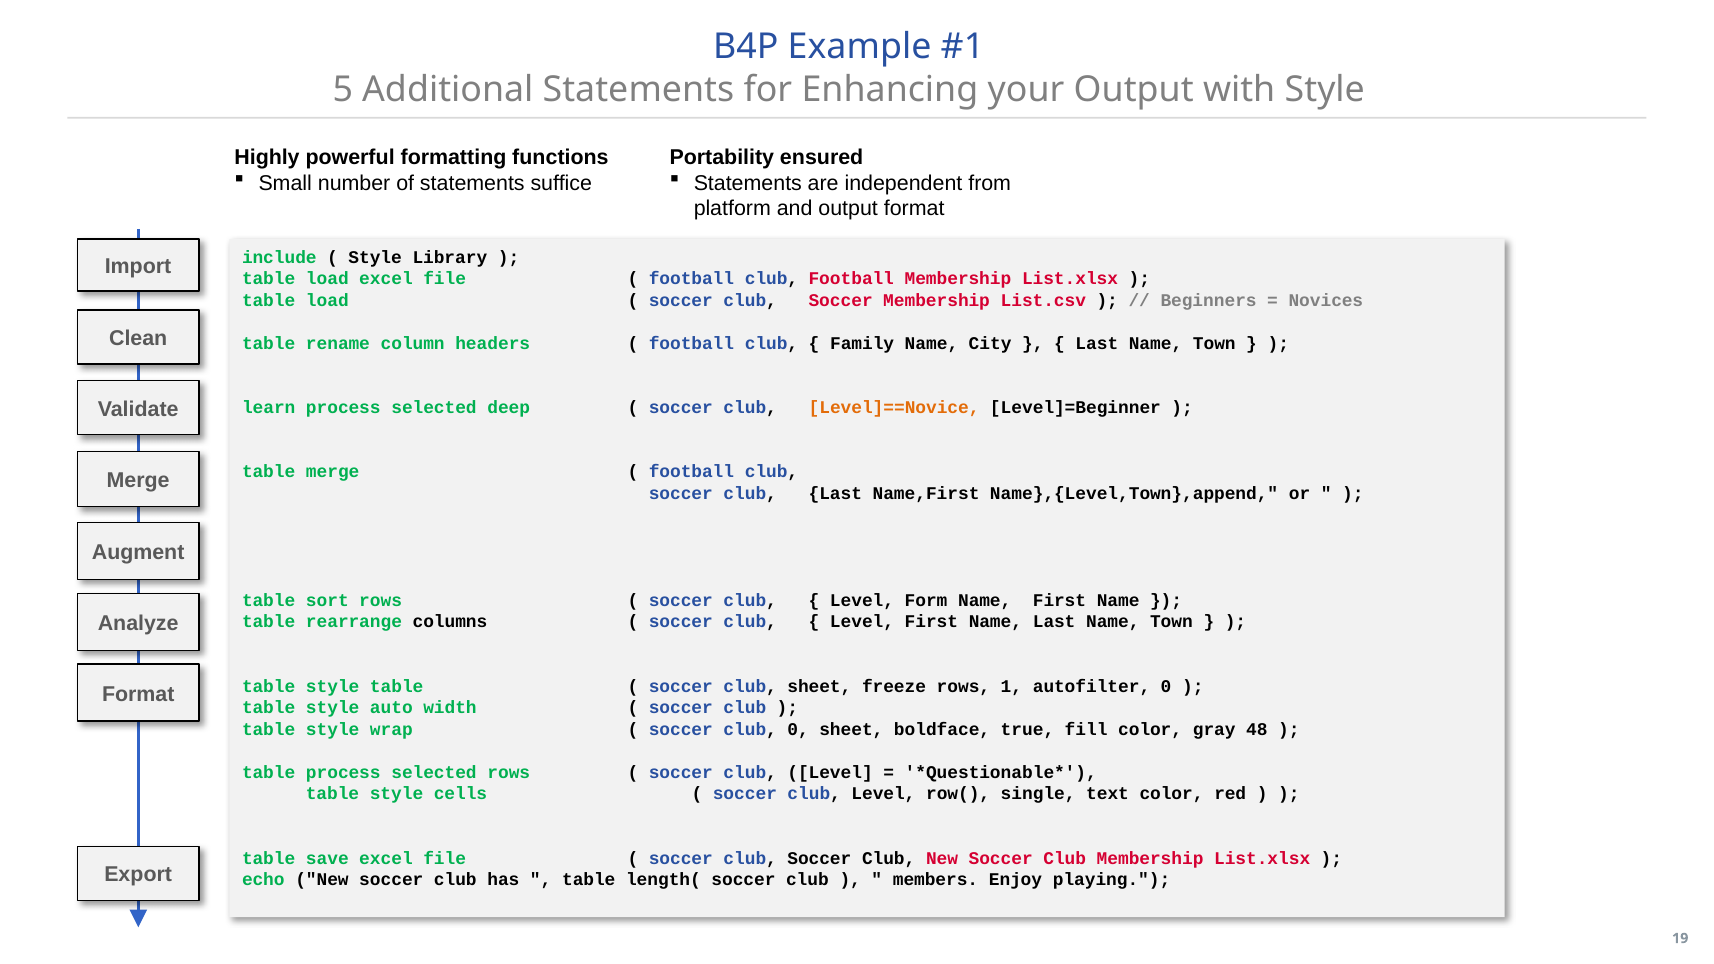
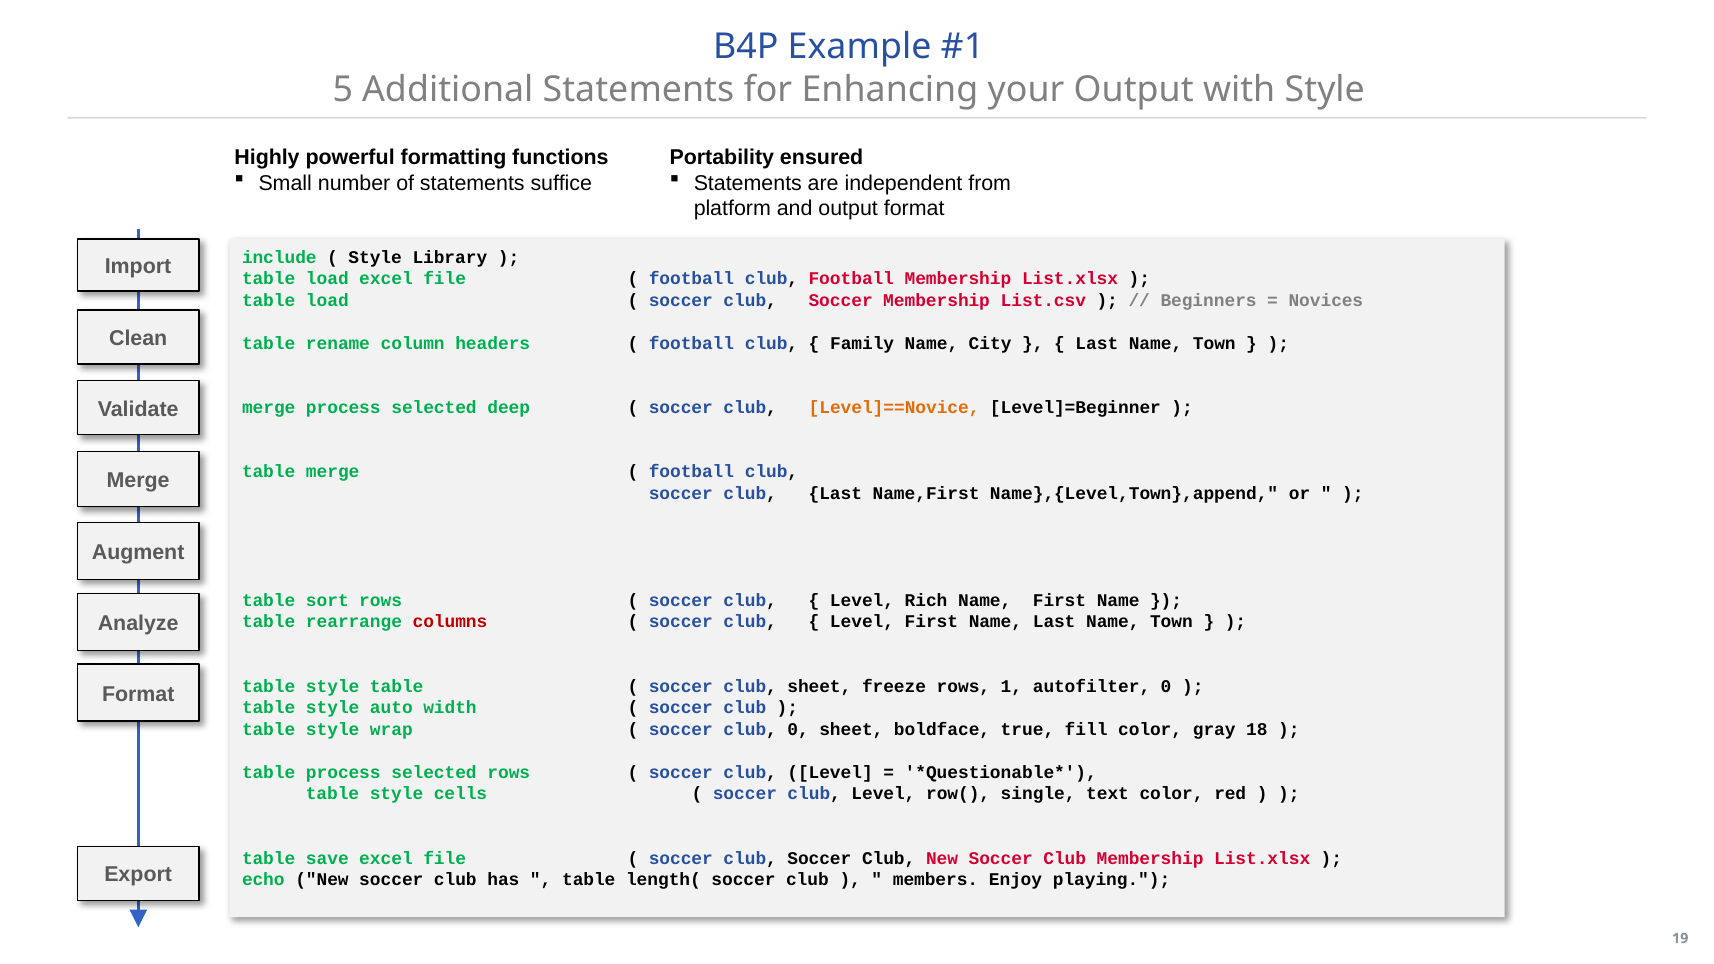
learn at (269, 408): learn -> merge
Form: Form -> Rich
columns colour: black -> red
48: 48 -> 18
